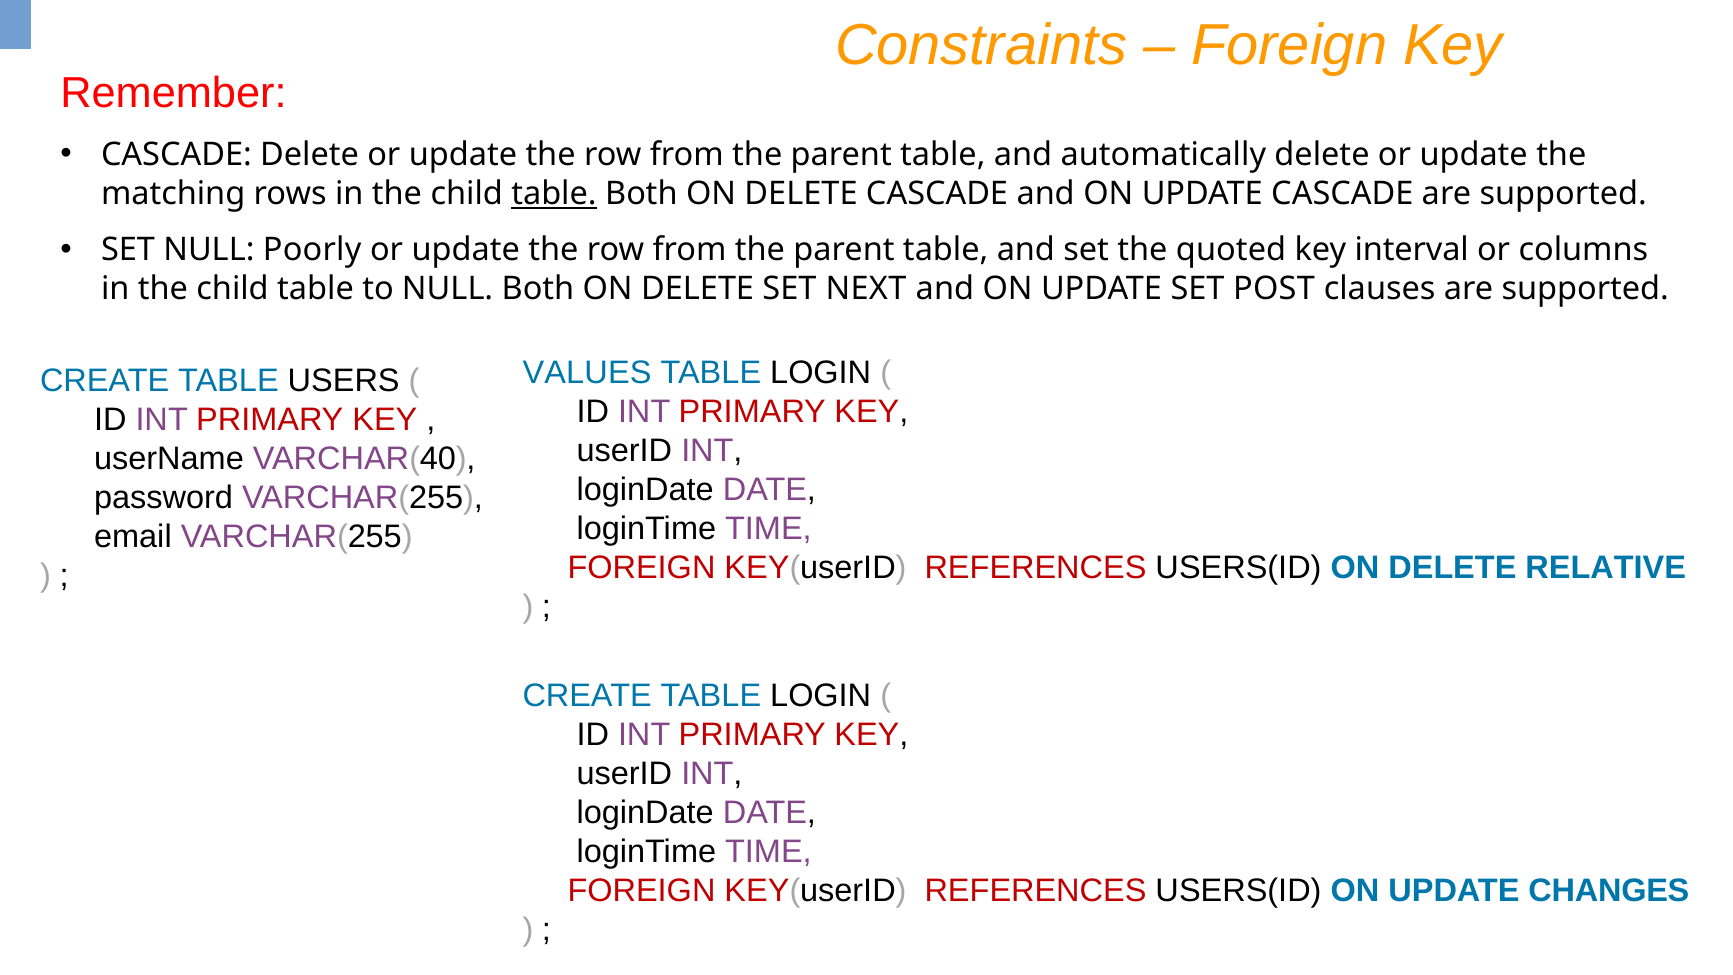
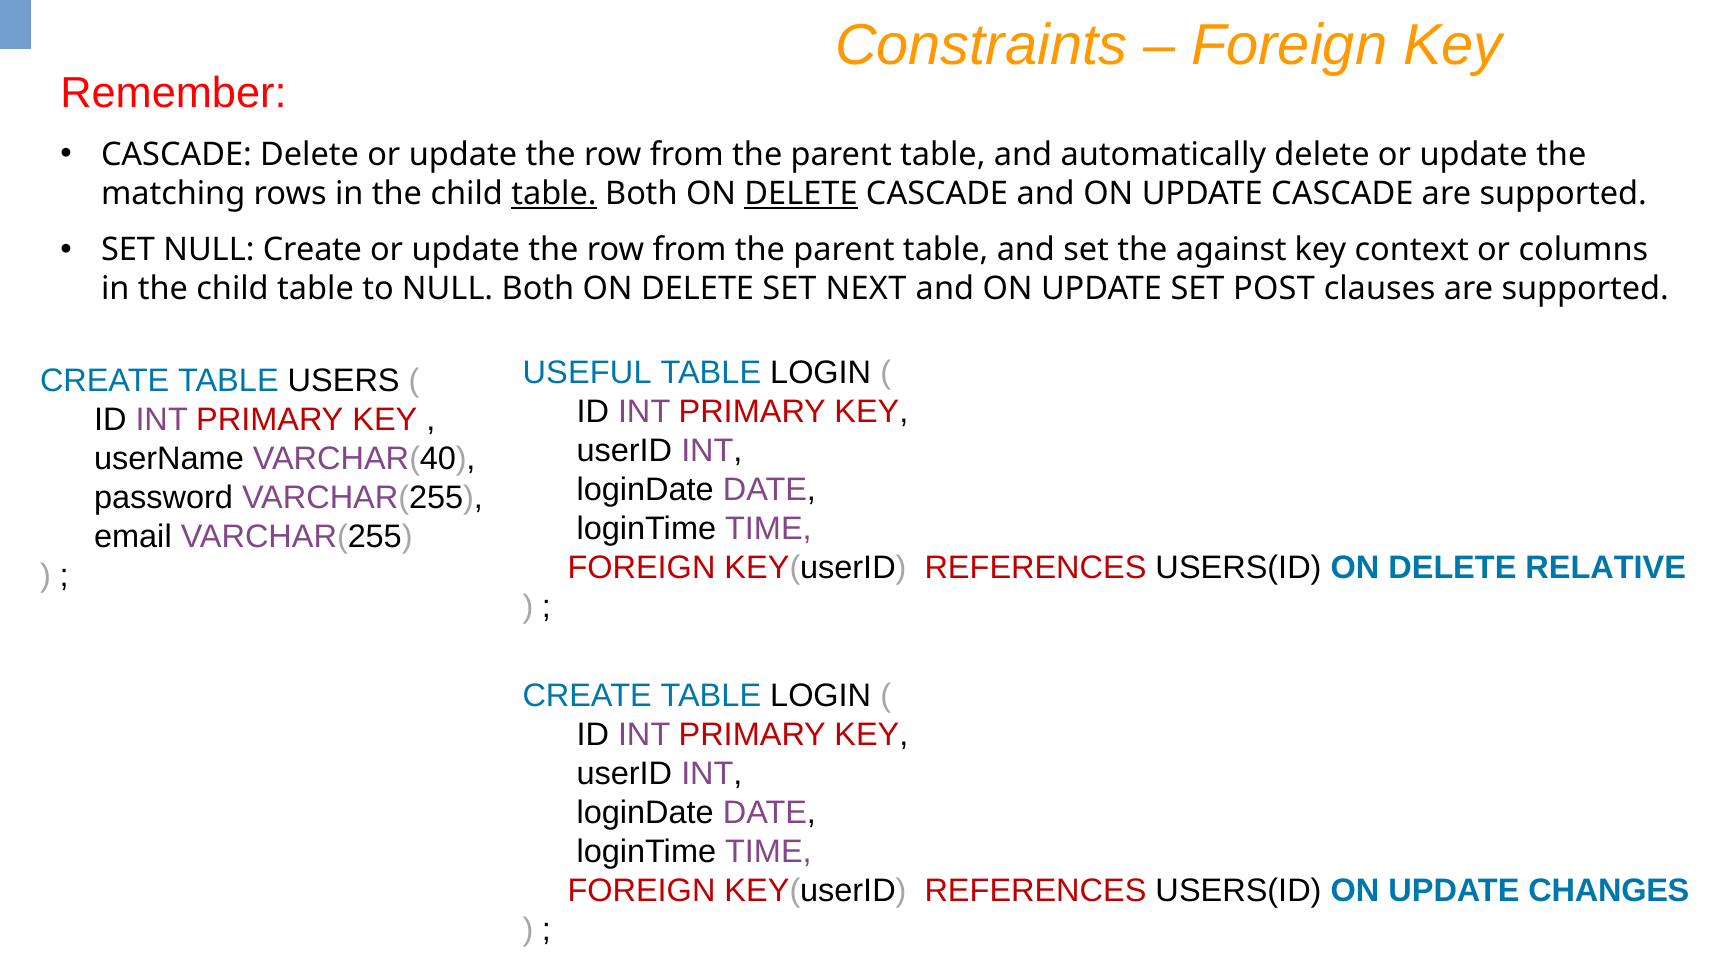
DELETE at (801, 194) underline: none -> present
NULL Poorly: Poorly -> Create
quoted: quoted -> against
interval: interval -> context
VALUES: VALUES -> USEFUL
